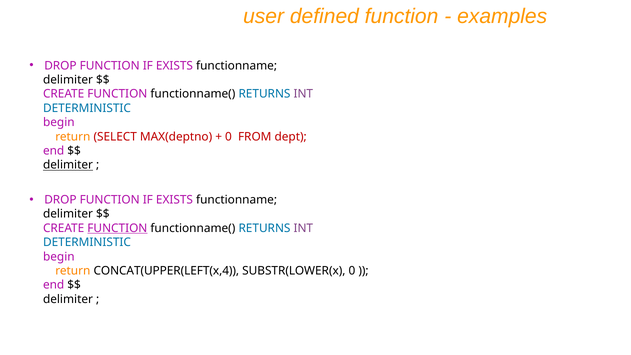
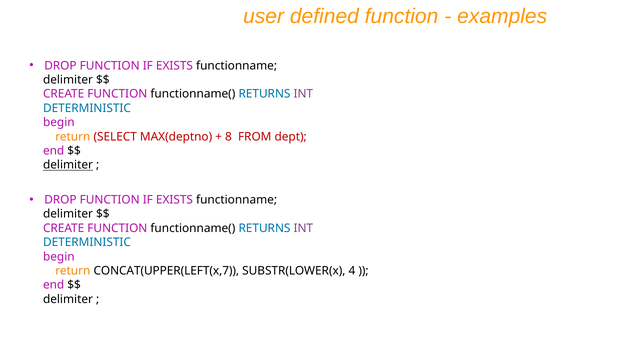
0 at (229, 137): 0 -> 8
FUNCTION at (117, 228) underline: present -> none
CONCAT(UPPER(LEFT(x,4: CONCAT(UPPER(LEFT(x,4 -> CONCAT(UPPER(LEFT(x,7
SUBSTR(LOWER(x 0: 0 -> 4
